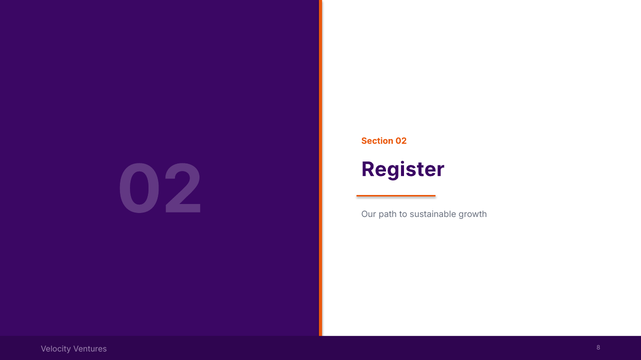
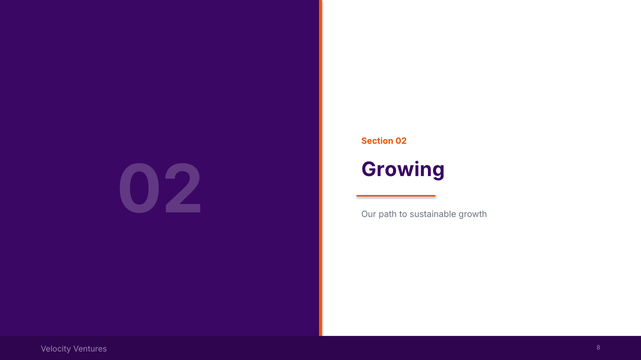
Register: Register -> Growing
